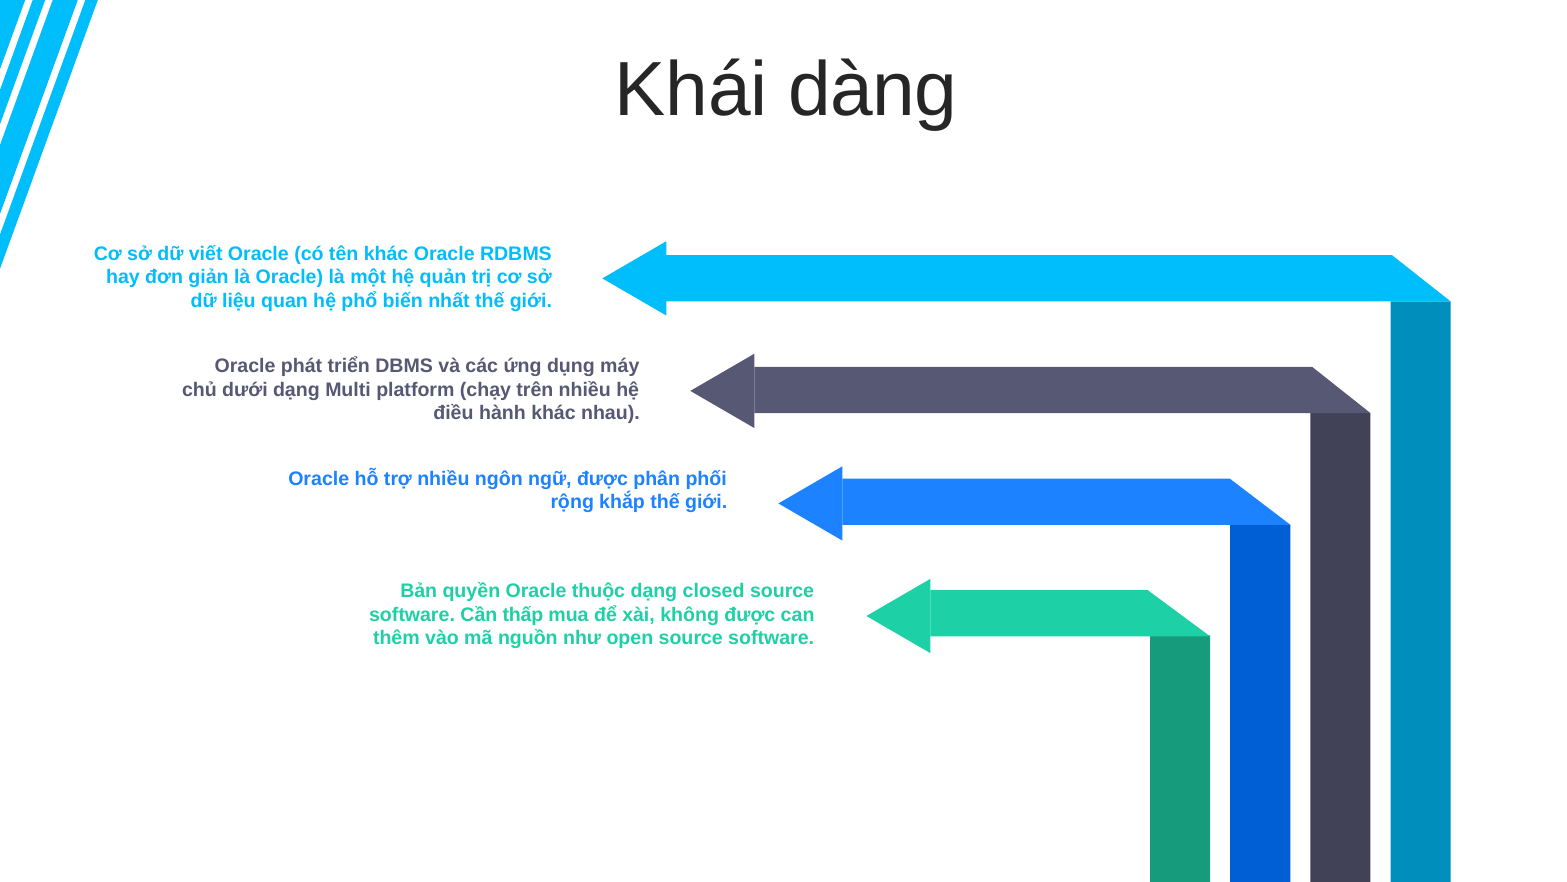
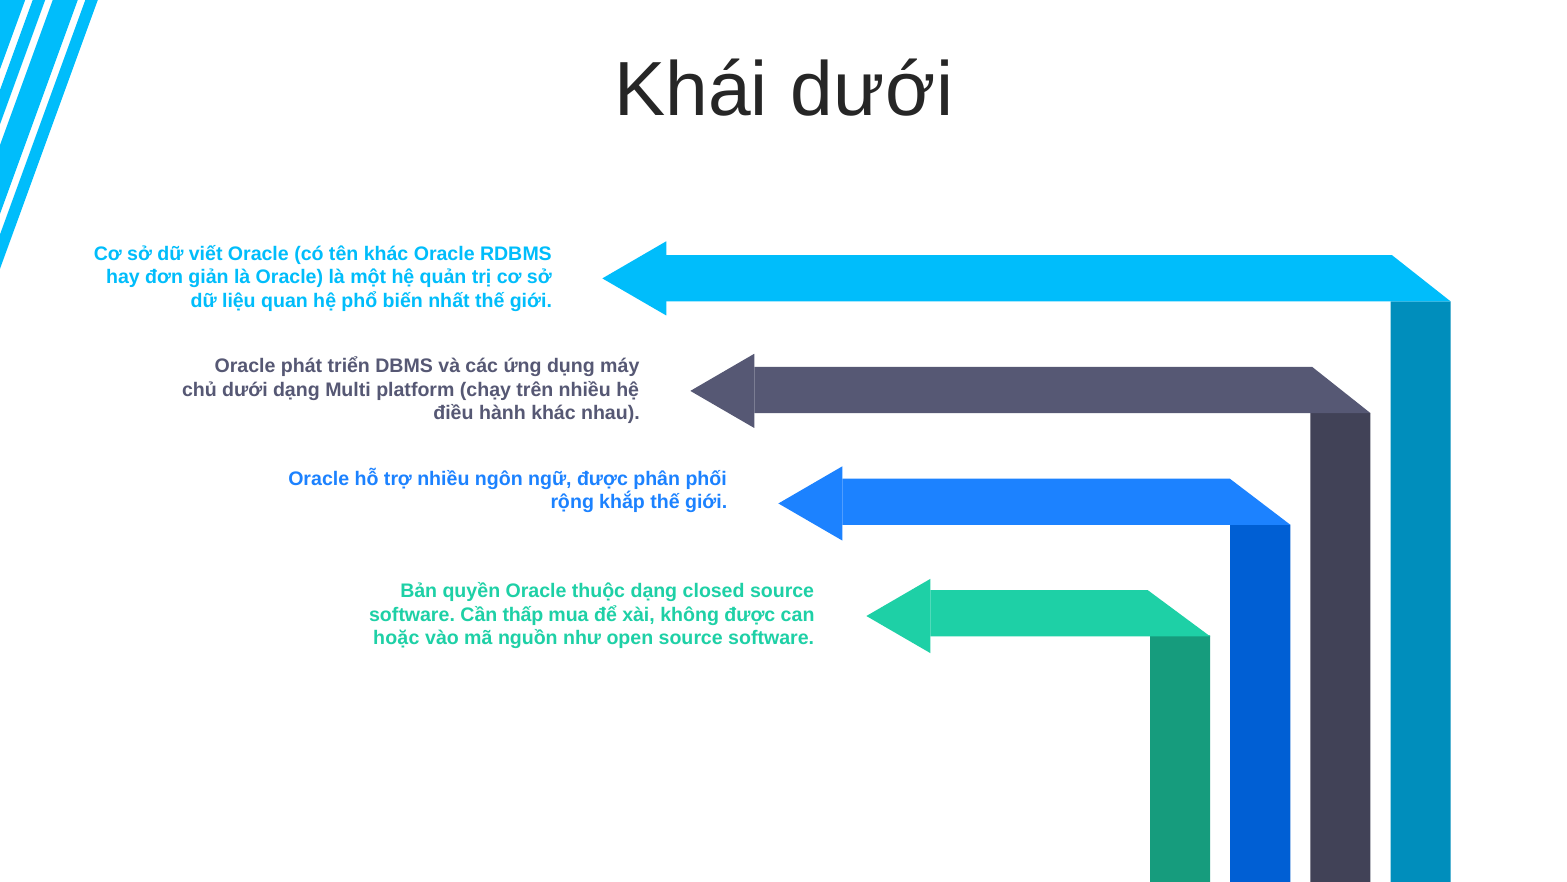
Khái dàng: dàng -> dưới
thêm: thêm -> hoặc
